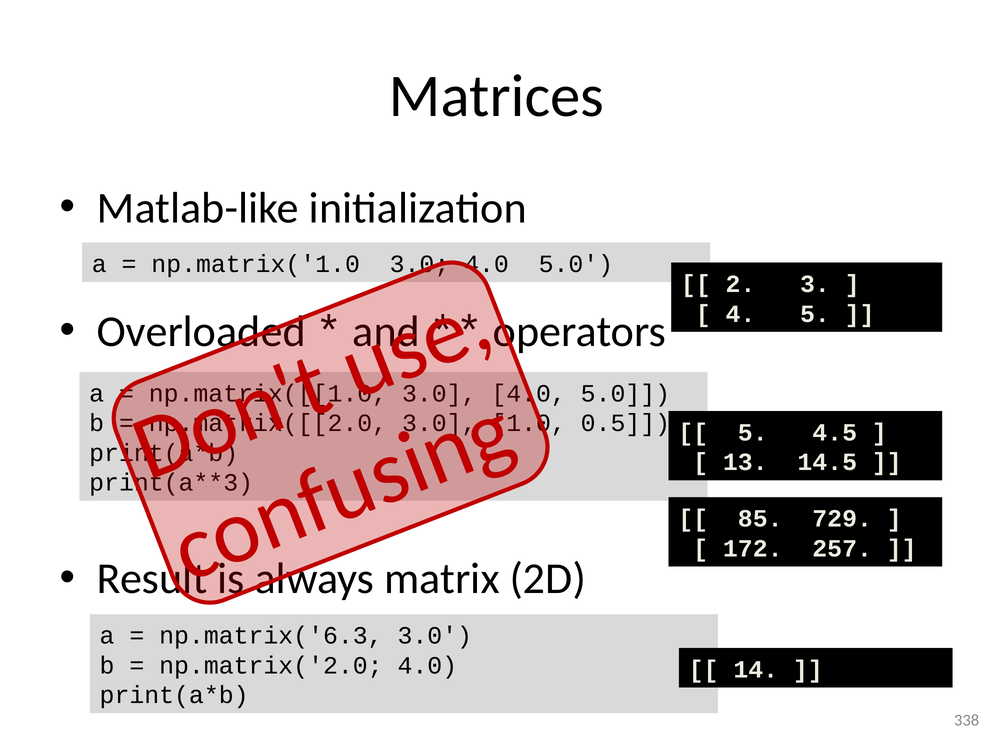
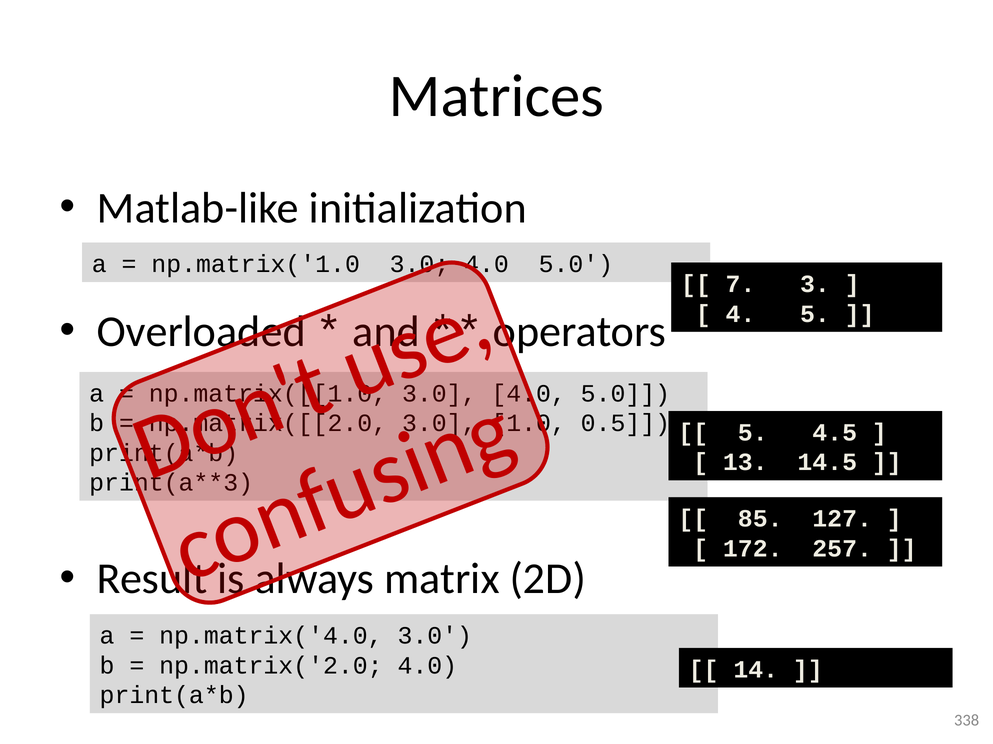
2: 2 -> 7
729: 729 -> 127
np.matrix('6.3: np.matrix('6.3 -> np.matrix('4.0
